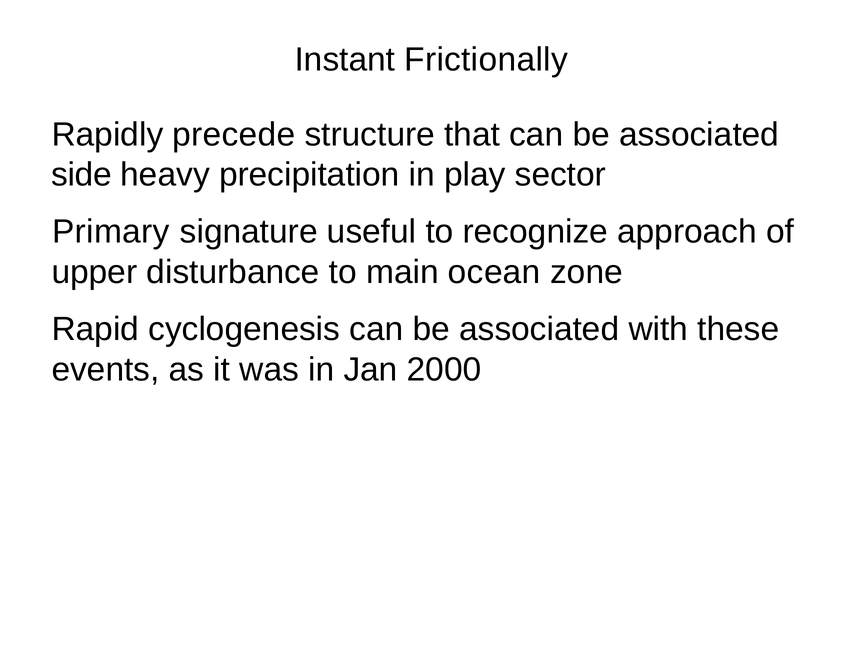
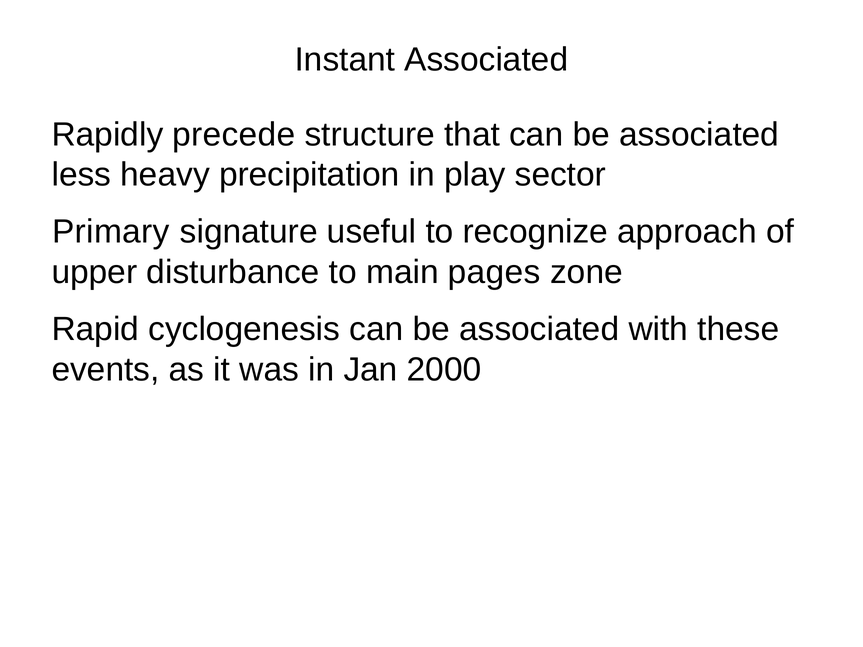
Instant Frictionally: Frictionally -> Associated
side: side -> less
ocean: ocean -> pages
